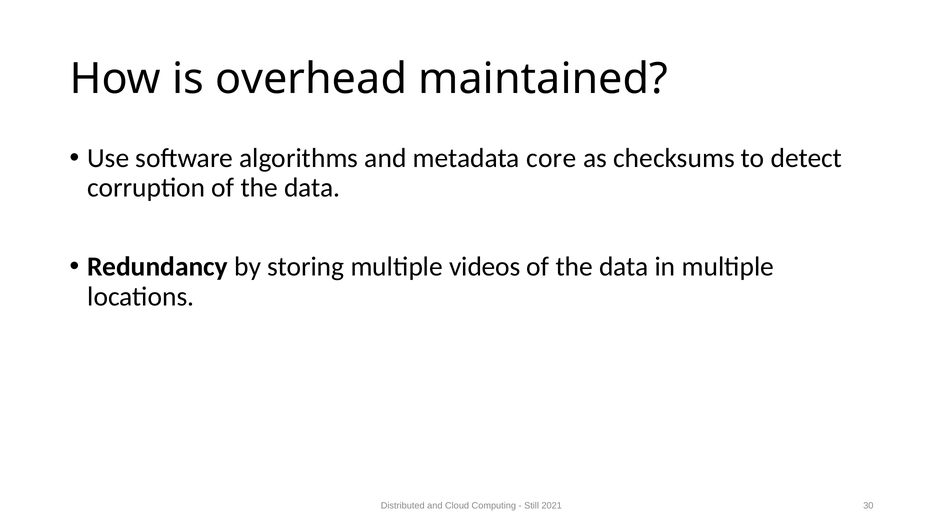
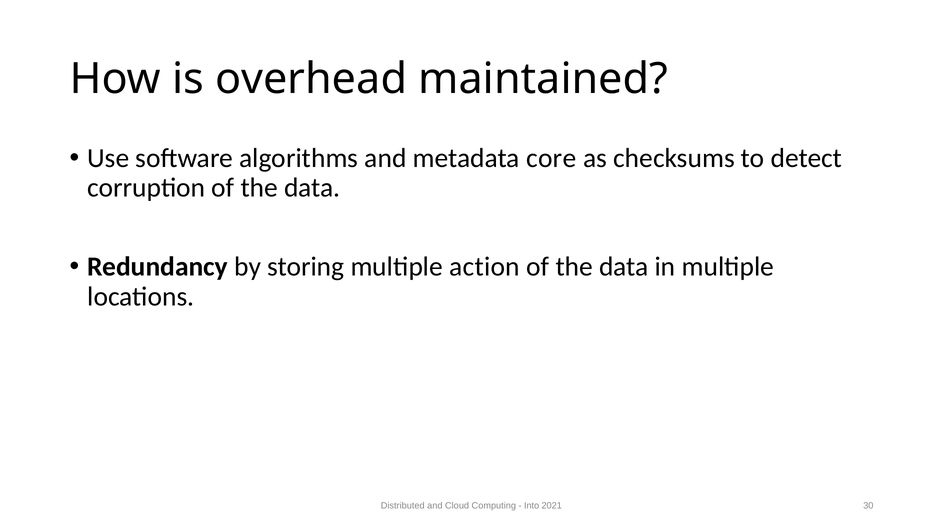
videos: videos -> action
Still: Still -> Into
